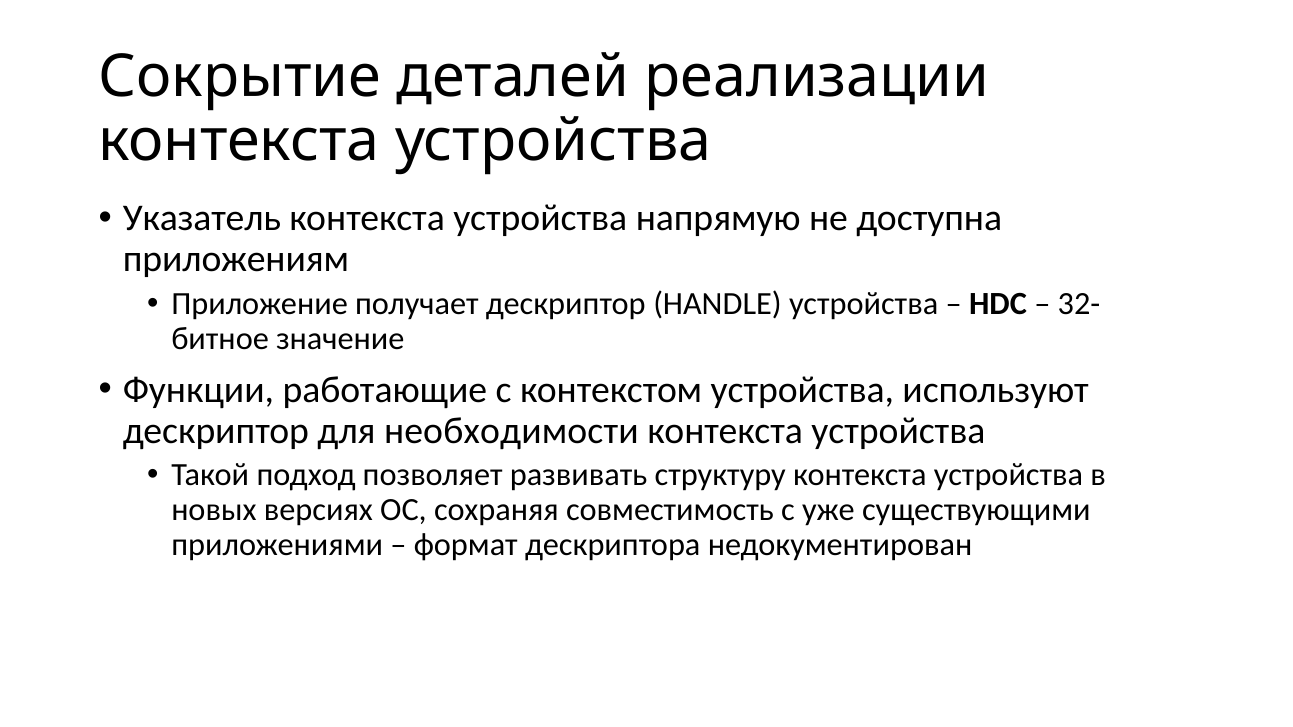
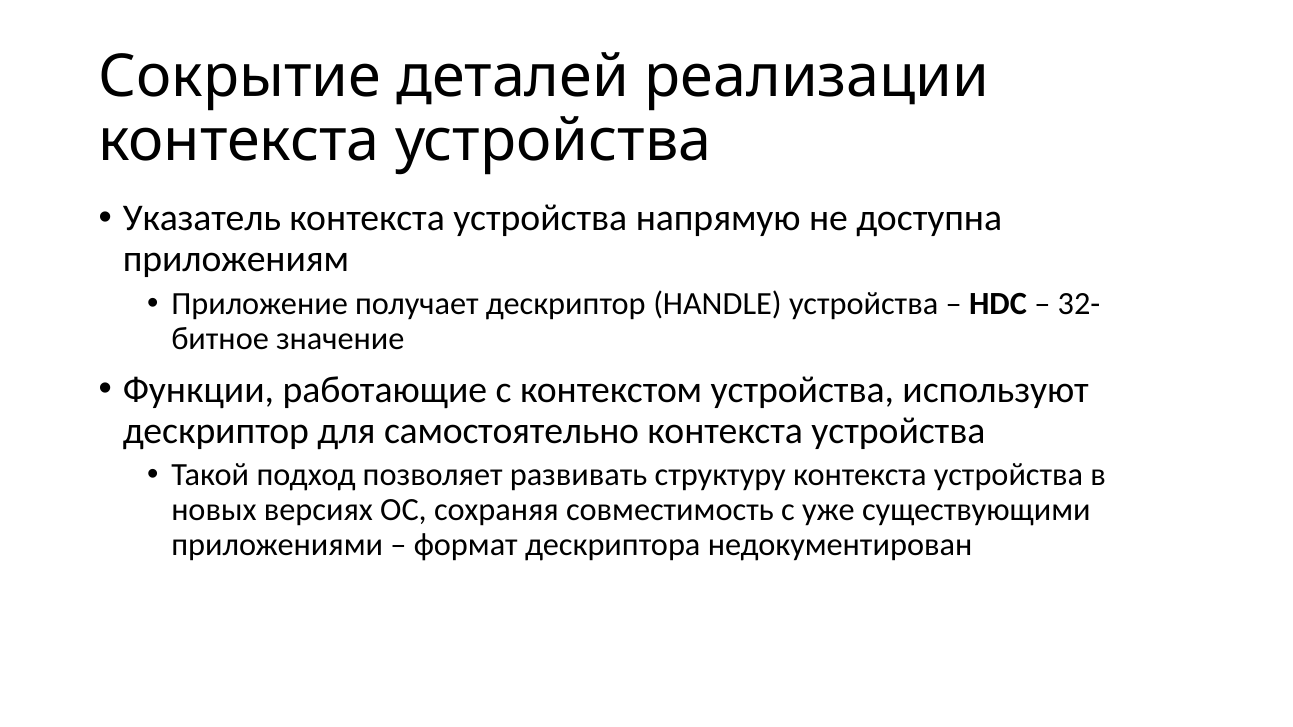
необходимости: необходимости -> самостоятельно
